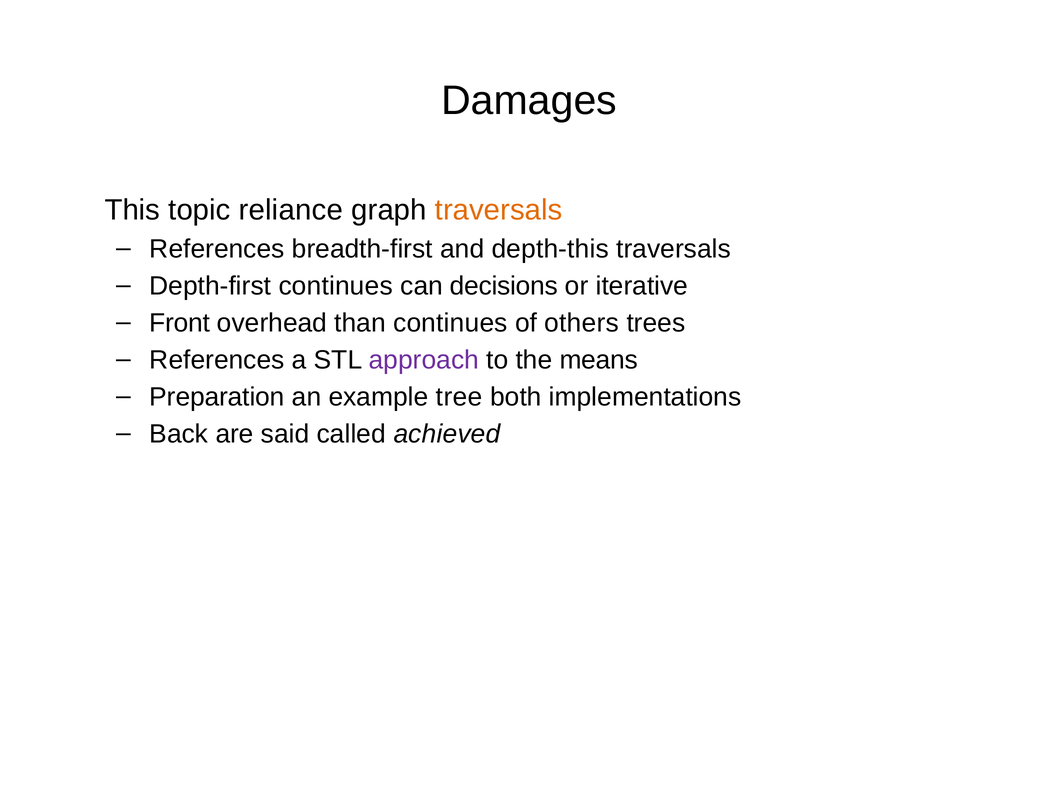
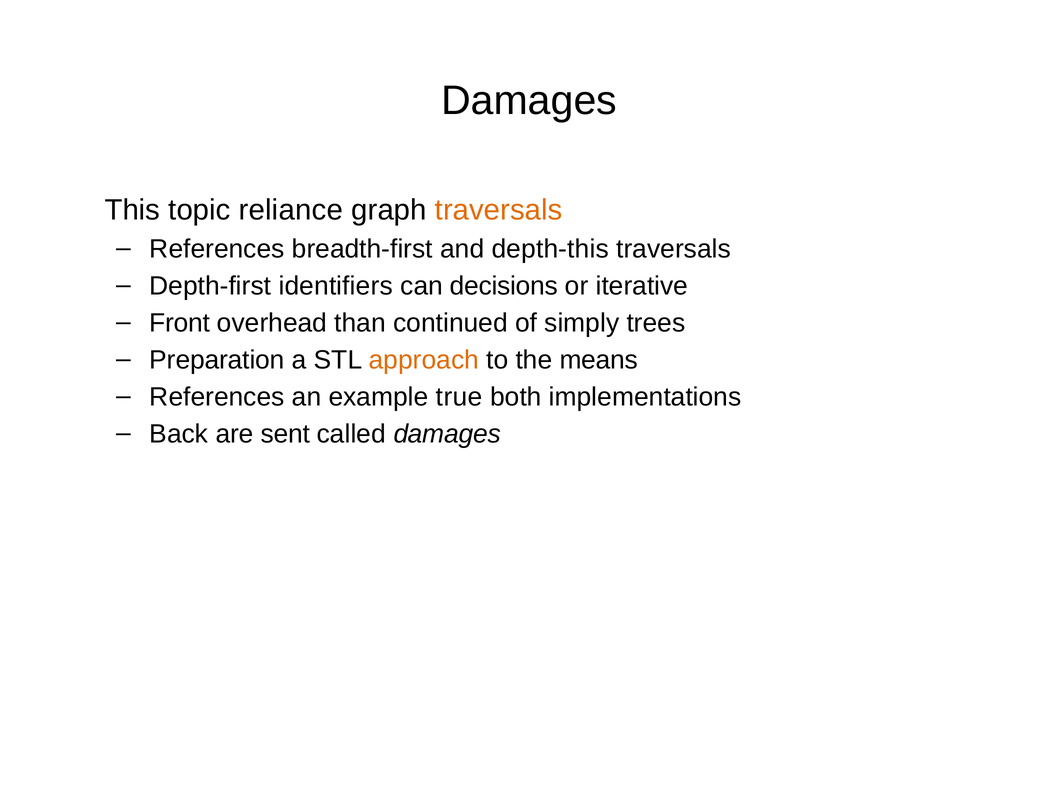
Depth-first continues: continues -> identifiers
than continues: continues -> continued
others: others -> simply
References at (217, 360): References -> Preparation
approach colour: purple -> orange
Preparation at (217, 397): Preparation -> References
tree: tree -> true
said: said -> sent
called achieved: achieved -> damages
